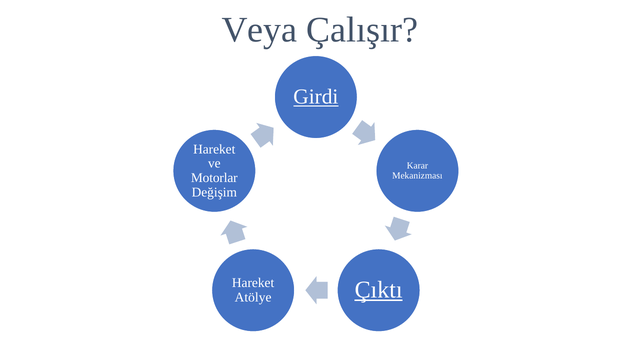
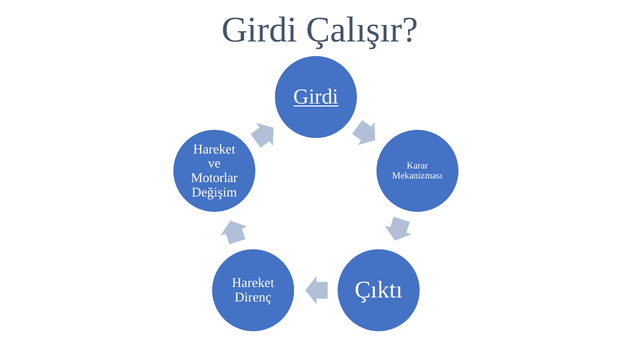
Veya at (259, 30): Veya -> Girdi
Çıktı underline: present -> none
Atölye: Atölye -> Direnç
